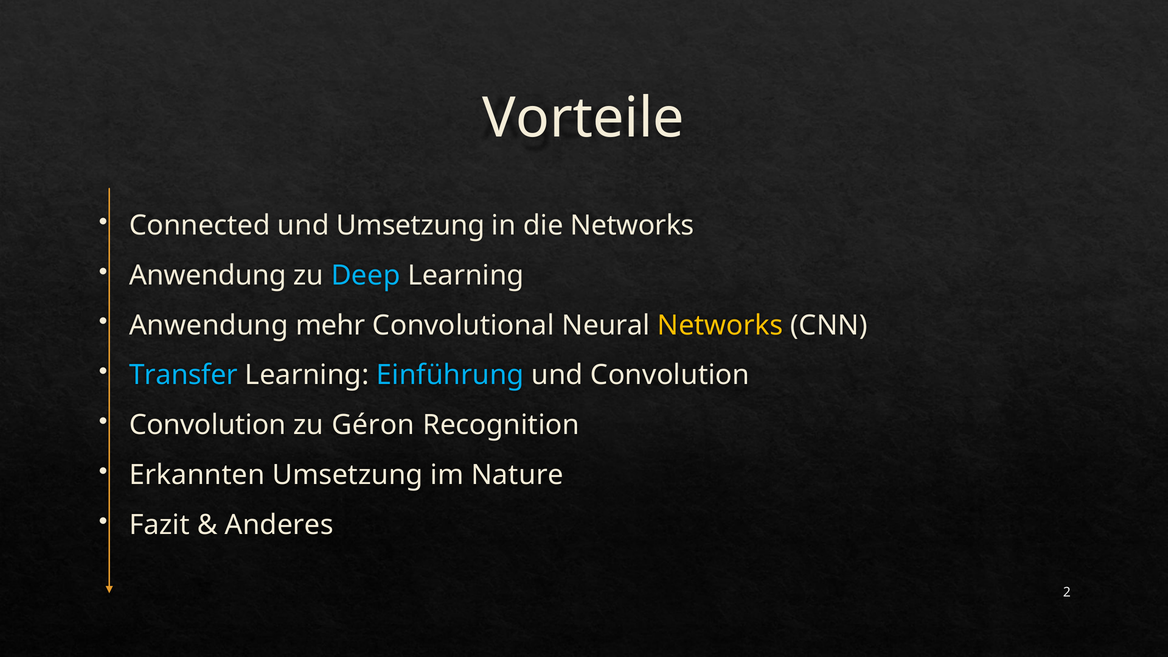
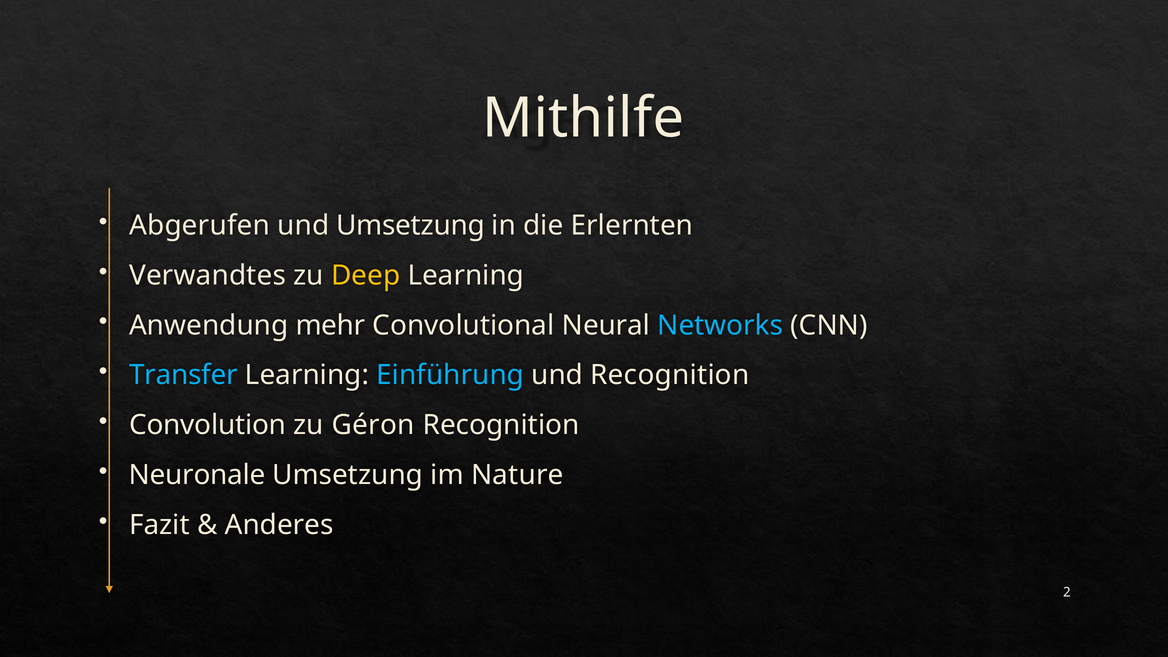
Vorteile: Vorteile -> Mithilfe
Connected: Connected -> Abgerufen
die Networks: Networks -> Erlernten
Anwendung at (208, 275): Anwendung -> Verwandtes
Deep colour: light blue -> yellow
Networks at (720, 325) colour: yellow -> light blue
und Convolution: Convolution -> Recognition
Erkannten: Erkannten -> Neuronale
